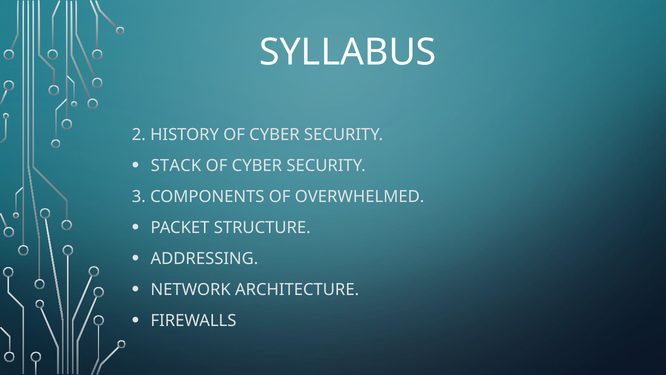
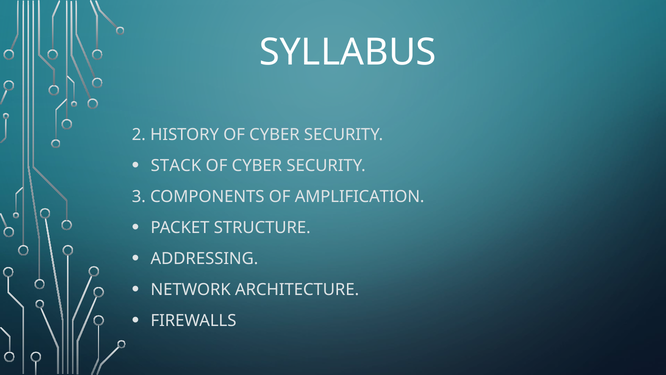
OVERWHELMED: OVERWHELMED -> AMPLIFICATION
